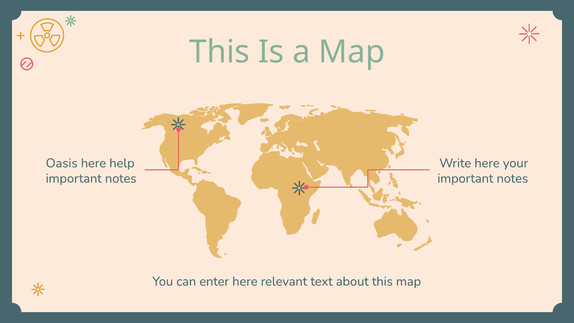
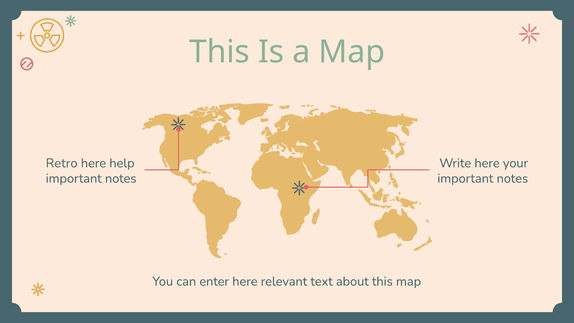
Oasis: Oasis -> Retro
